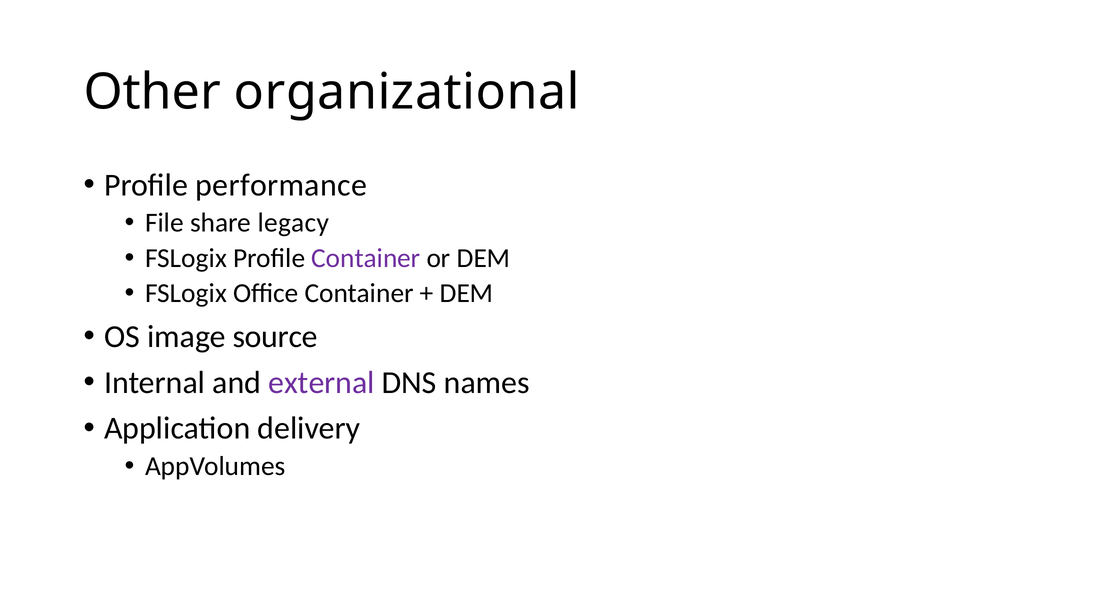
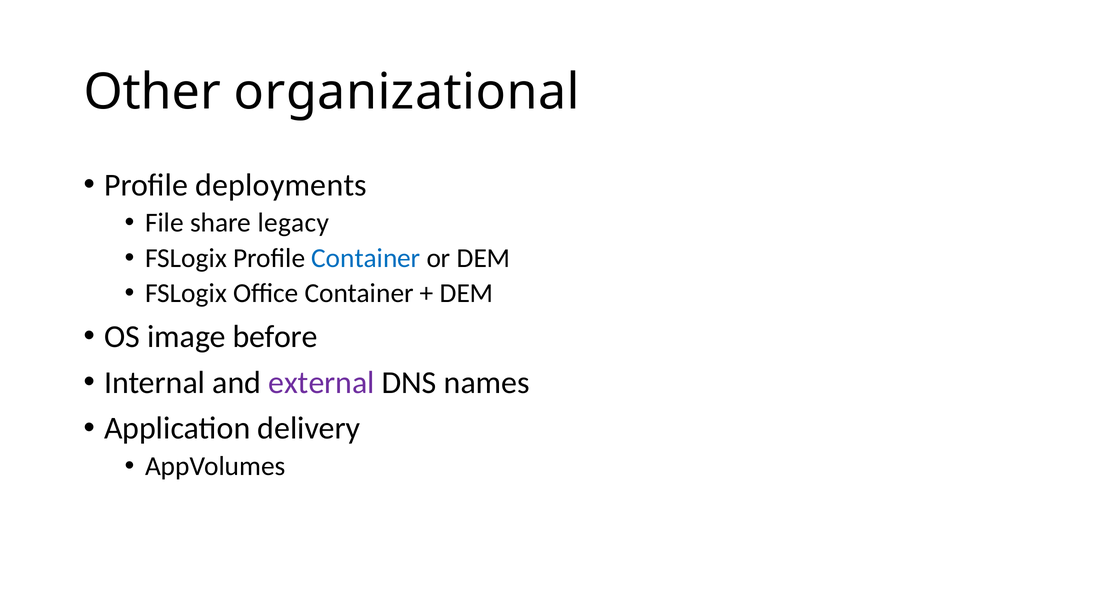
performance: performance -> deployments
Container at (366, 258) colour: purple -> blue
source: source -> before
